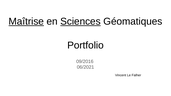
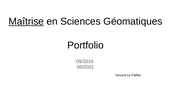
Sciences underline: present -> none
